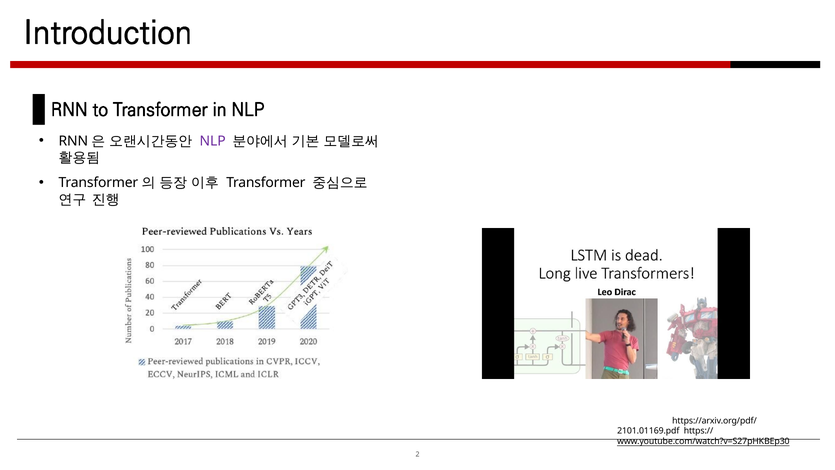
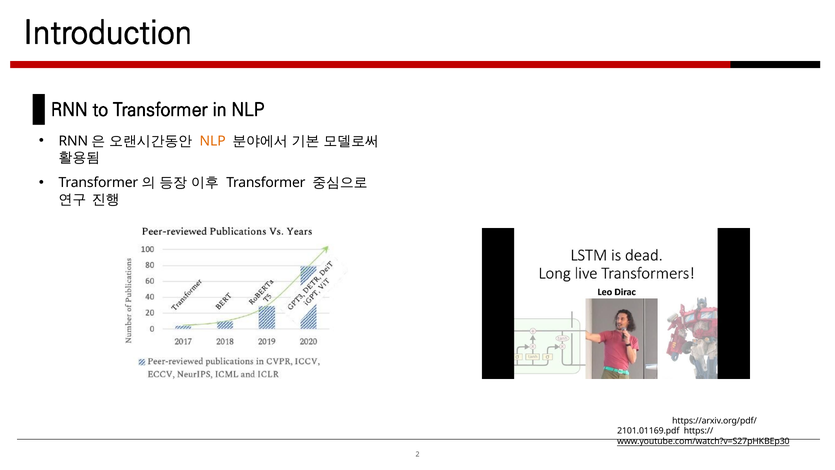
NLP colour: purple -> orange
